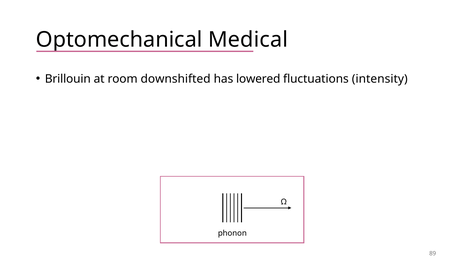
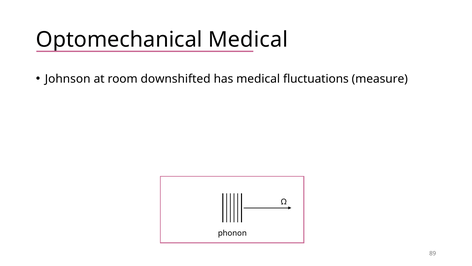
Brillouin: Brillouin -> Johnson
has lowered: lowered -> medical
intensity: intensity -> measure
